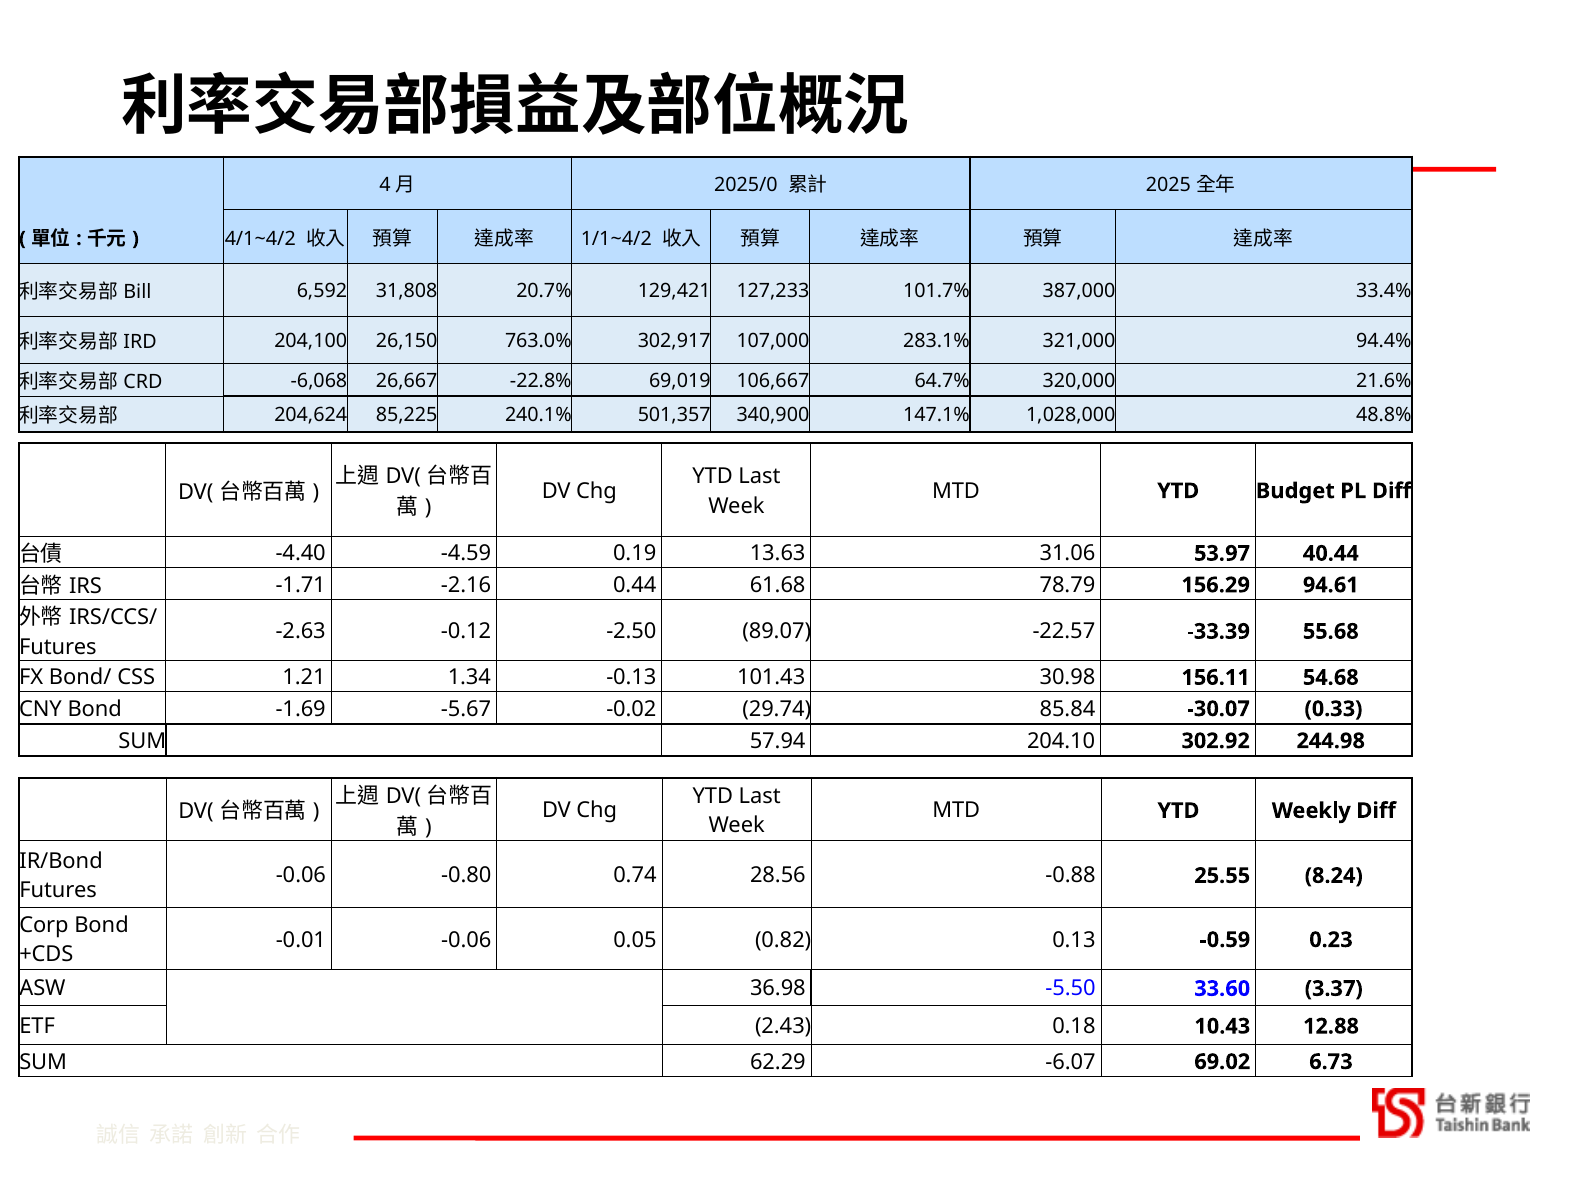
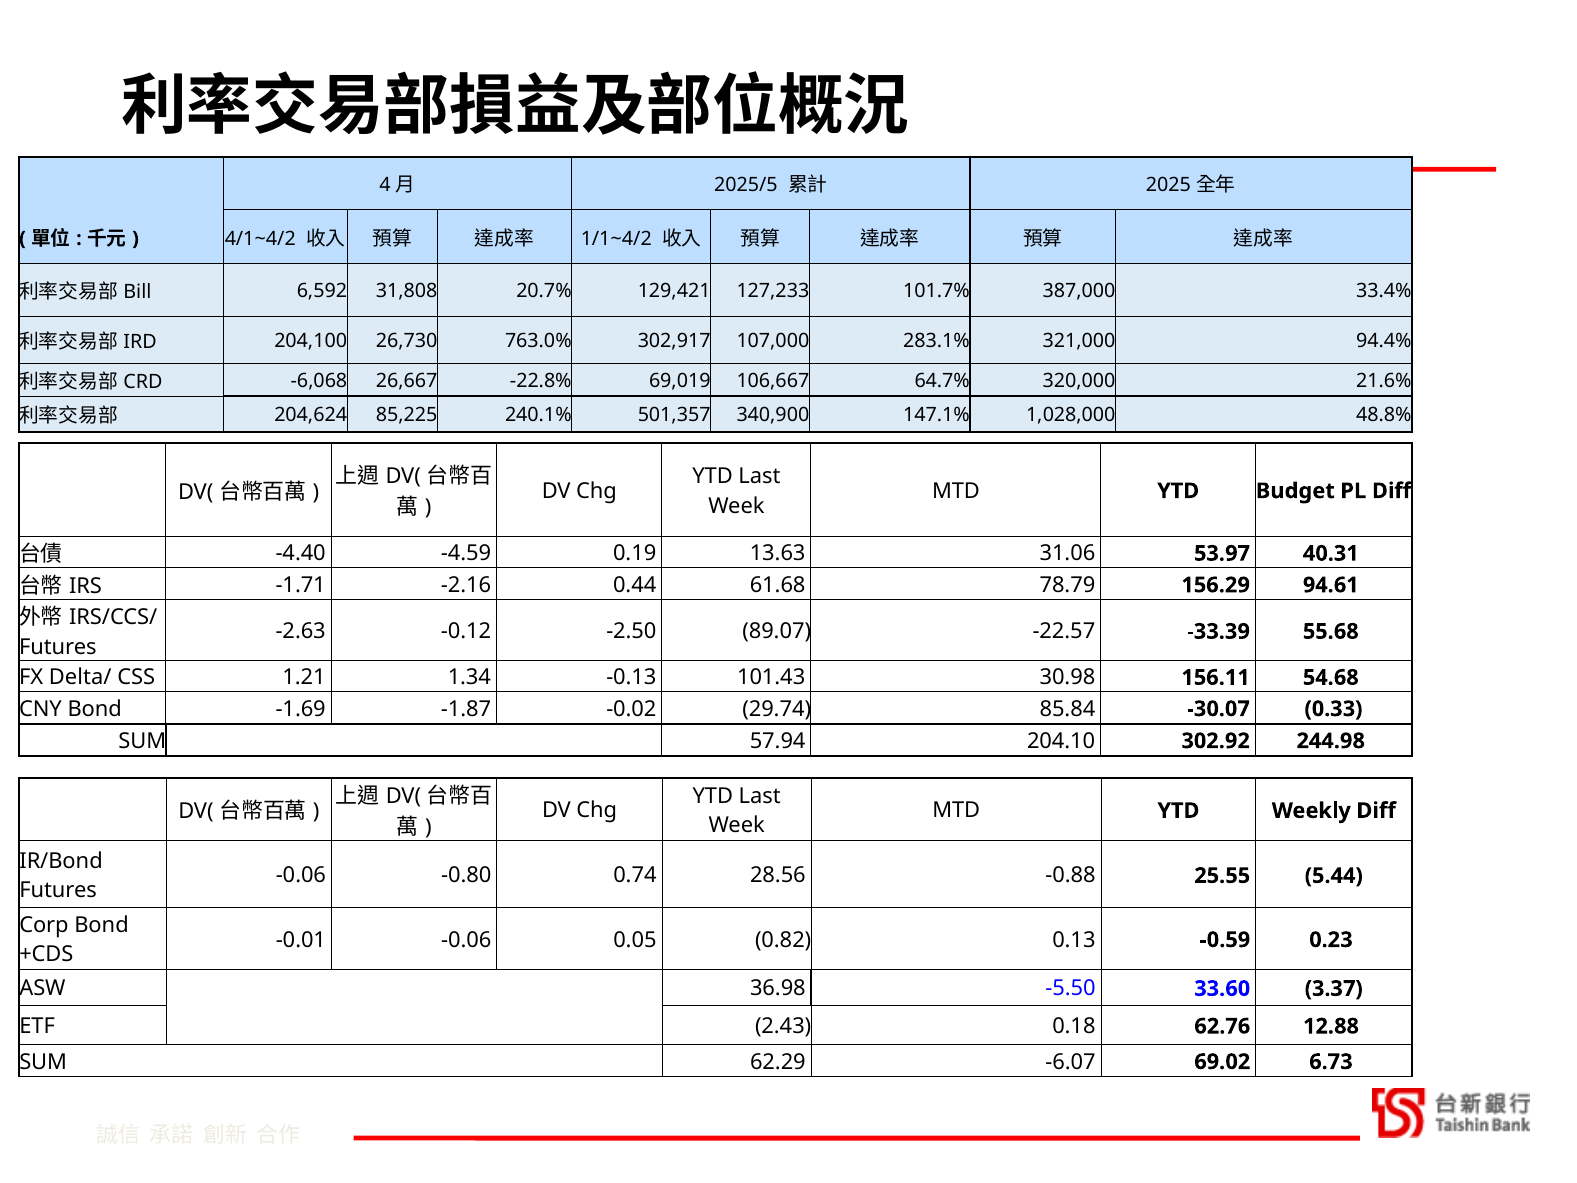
2025/0: 2025/0 -> 2025/5
26,150: 26,150 -> 26,730
40.44: 40.44 -> 40.31
Bond/: Bond/ -> Delta/
-5.67: -5.67 -> -1.87
8.24: 8.24 -> 5.44
10.43: 10.43 -> 62.76
